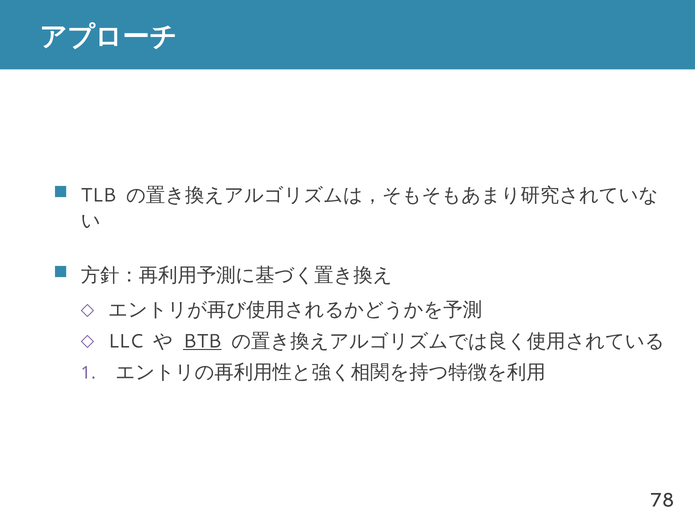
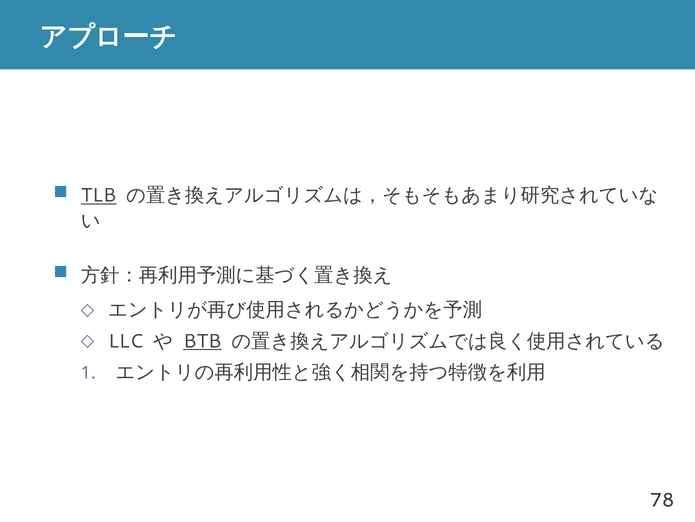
TLB underline: none -> present
